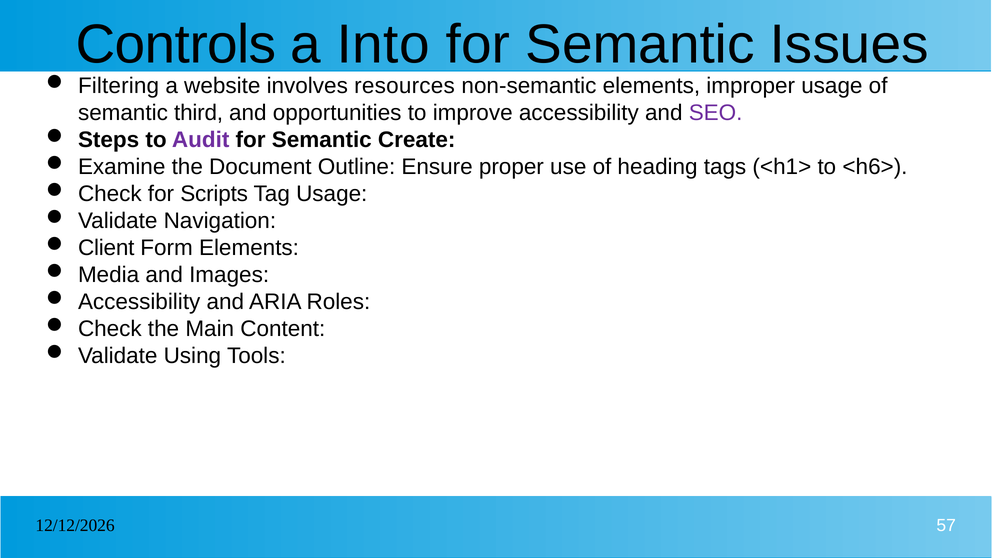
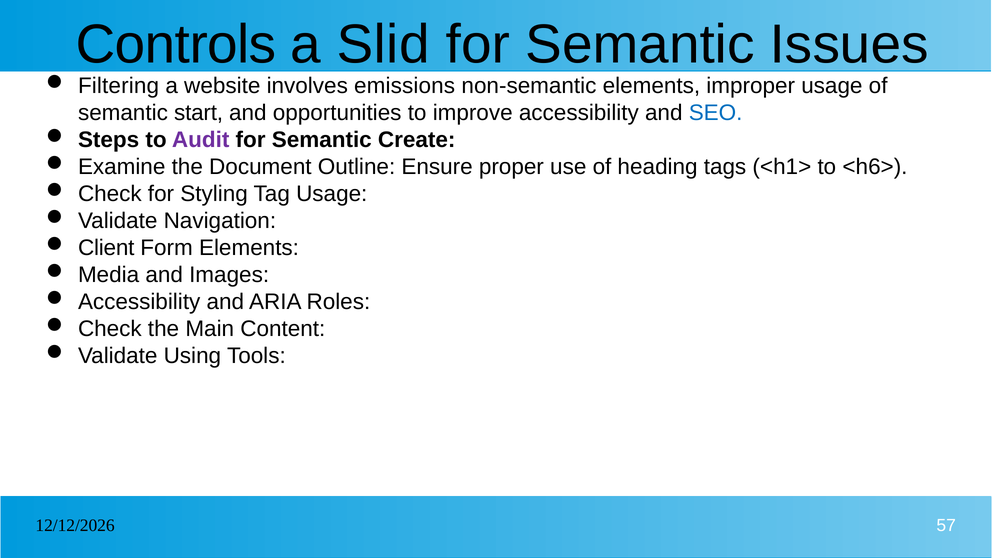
Into: Into -> Slid
resources: resources -> emissions
third: third -> start
SEO colour: purple -> blue
Scripts: Scripts -> Styling
